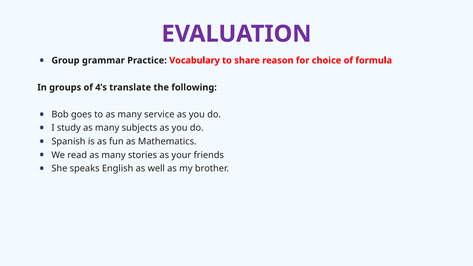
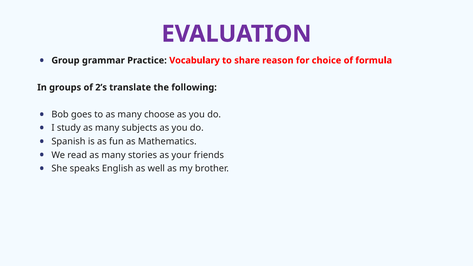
4’s: 4’s -> 2’s
service: service -> choose
